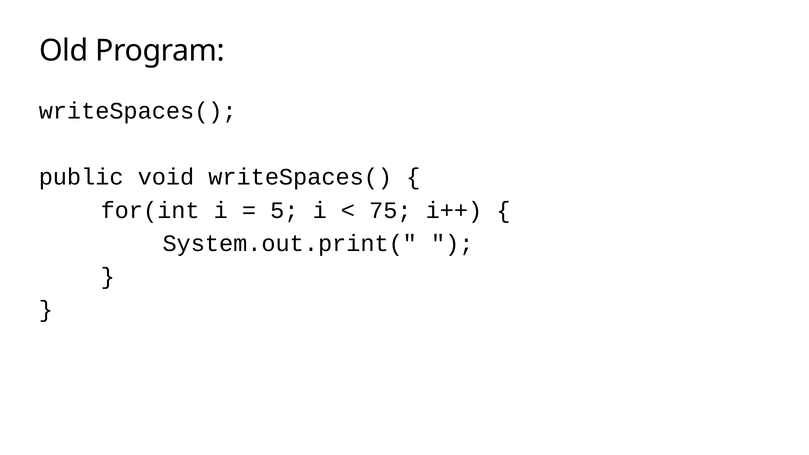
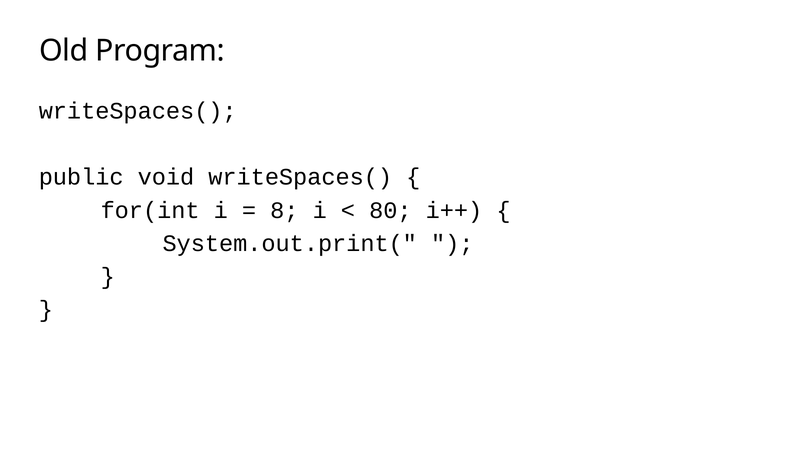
5: 5 -> 8
75: 75 -> 80
